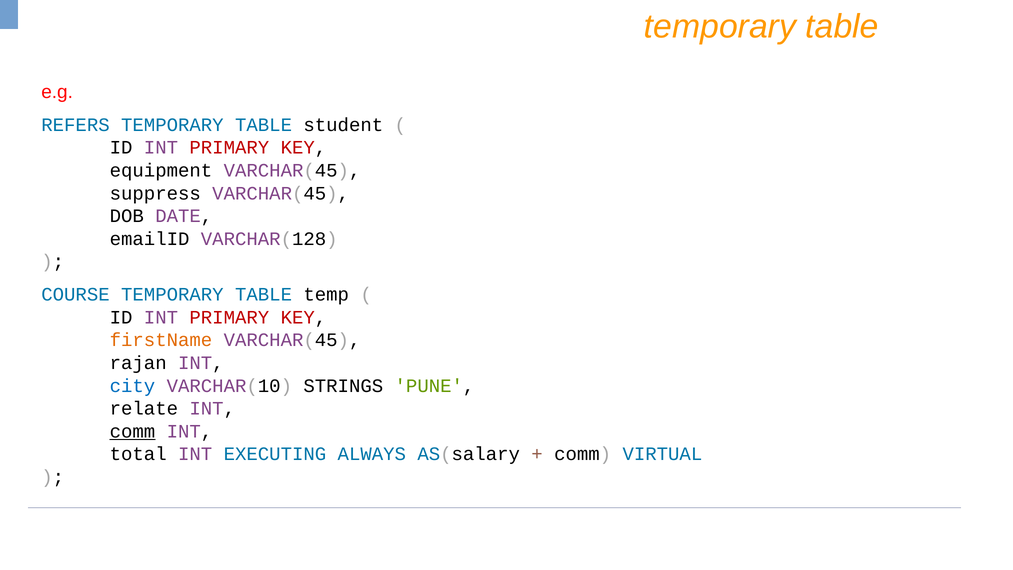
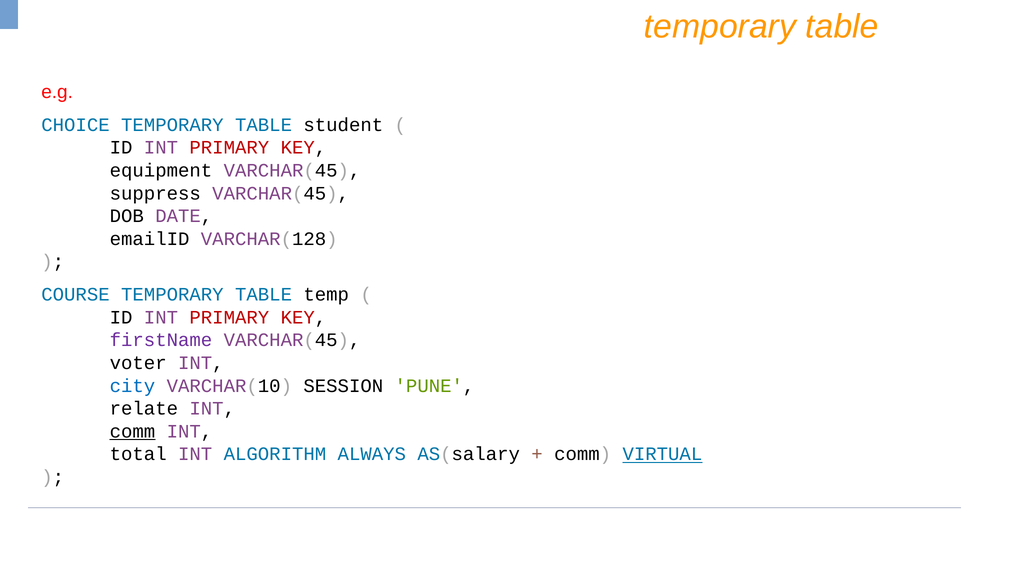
REFERS: REFERS -> CHOICE
firstName colour: orange -> purple
rajan: rajan -> voter
STRINGS: STRINGS -> SESSION
EXECUTING: EXECUTING -> ALGORITHM
VIRTUAL underline: none -> present
